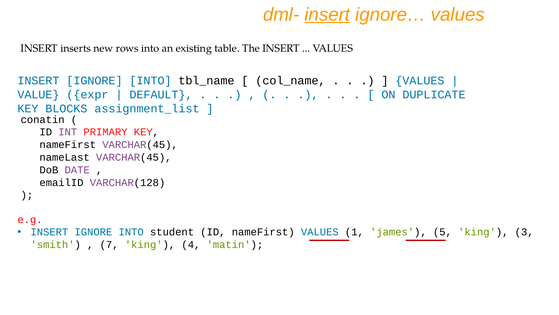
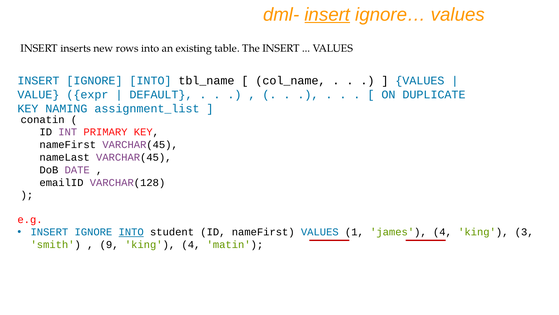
BLOCKS: BLOCKS -> NAMING
INTO at (131, 232) underline: none -> present
james 5: 5 -> 4
7: 7 -> 9
